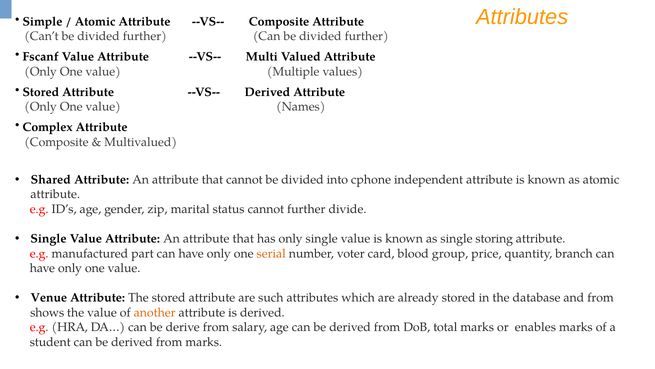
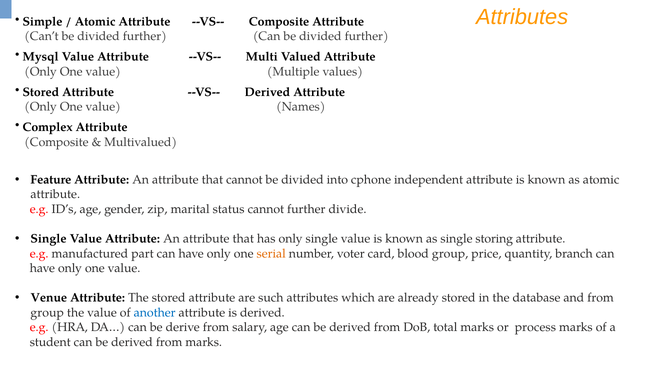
Fscanf: Fscanf -> Mysql
Shared: Shared -> Feature
shows at (47, 312): shows -> group
another colour: orange -> blue
enables: enables -> process
